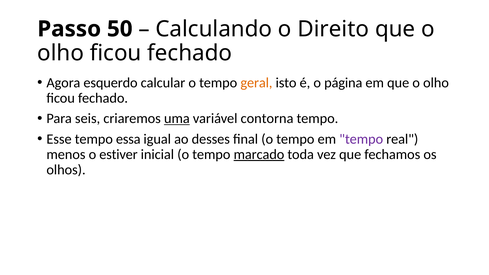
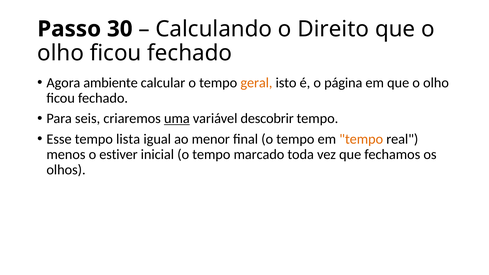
50: 50 -> 30
esquerdo: esquerdo -> ambiente
contorna: contorna -> descobrir
essa: essa -> lista
desses: desses -> menor
tempo at (361, 139) colour: purple -> orange
marcado underline: present -> none
